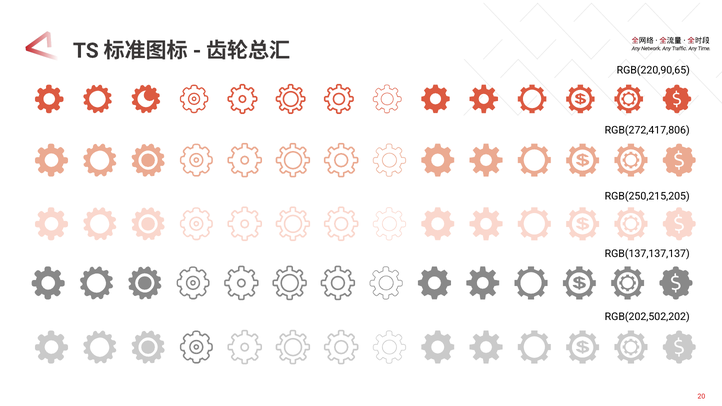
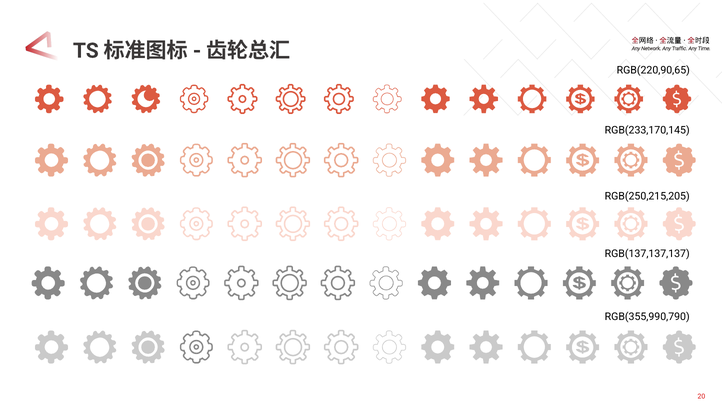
RGB(272,417,806: RGB(272,417,806 -> RGB(233,170,145
RGB(202,502,202: RGB(202,502,202 -> RGB(355,990,790
